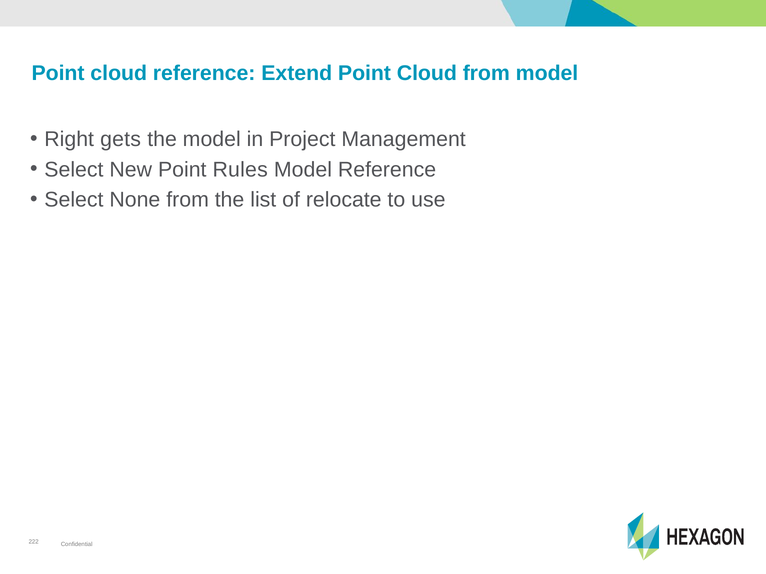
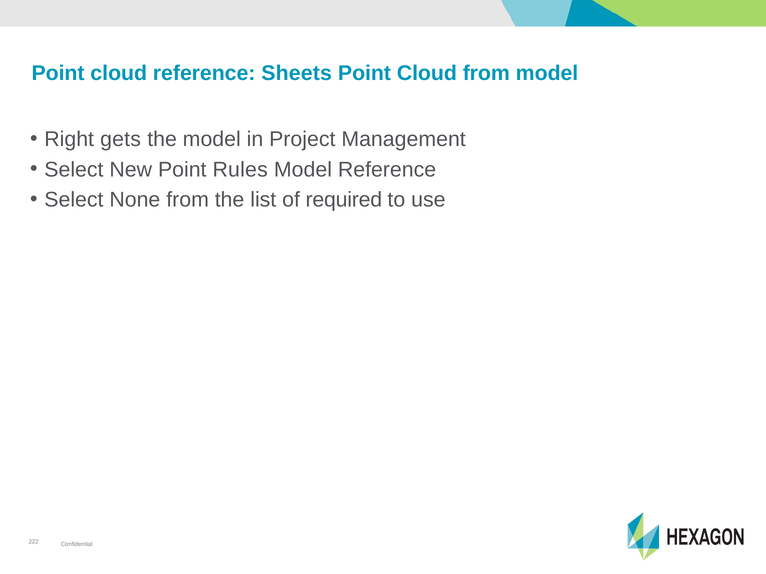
Extend: Extend -> Sheets
relocate: relocate -> required
